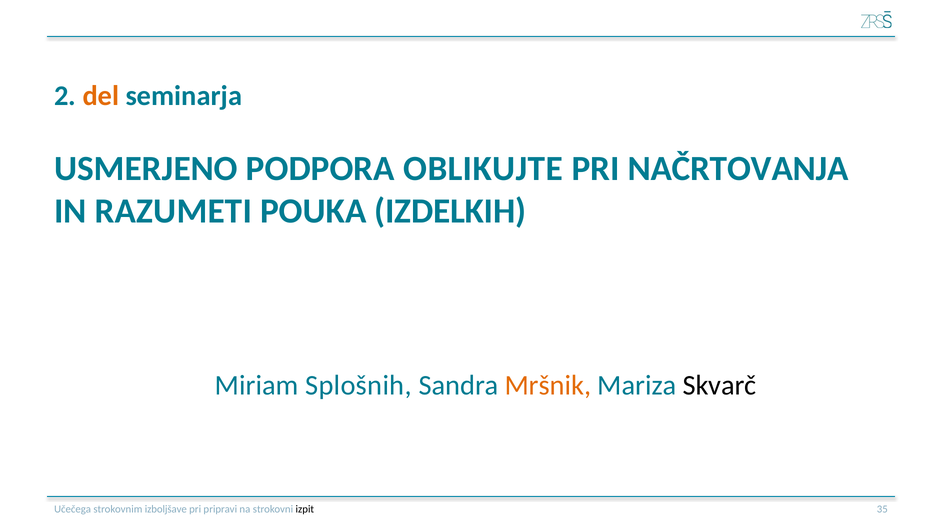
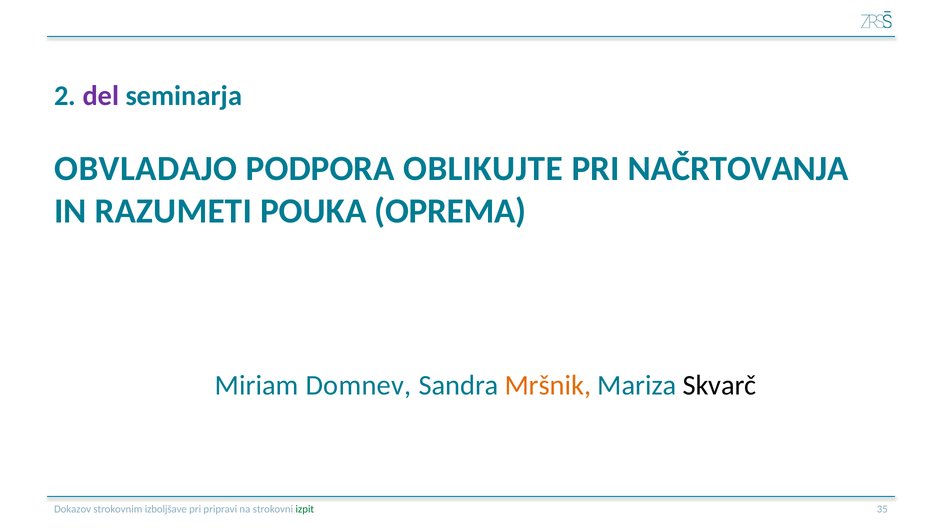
del colour: orange -> purple
USMERJENO: USMERJENO -> OBVLADAJO
IZDELKIH: IZDELKIH -> OPREMA
Splošnih: Splošnih -> Domnev
Učečega: Učečega -> Dokazov
izpit colour: black -> green
